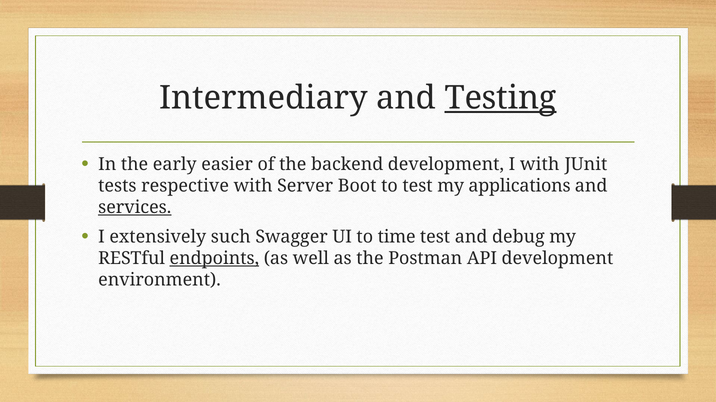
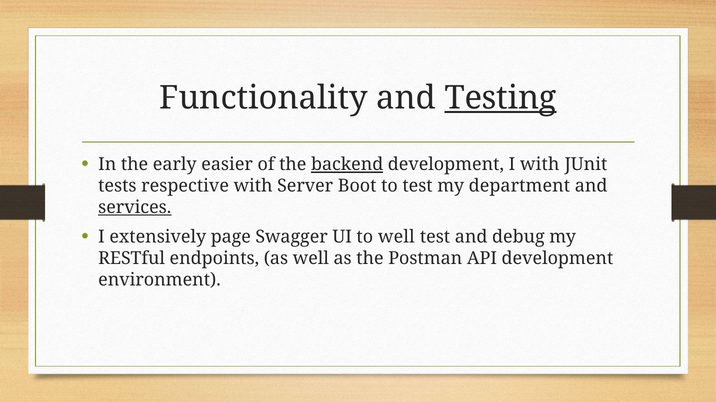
Intermediary: Intermediary -> Functionality
backend underline: none -> present
applications: applications -> department
such: such -> page
to time: time -> well
endpoints underline: present -> none
